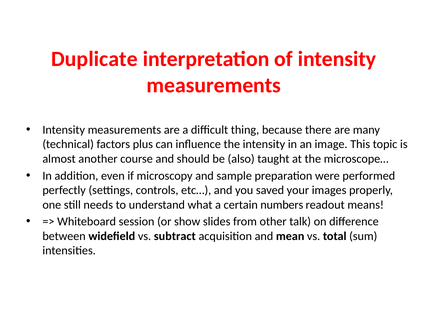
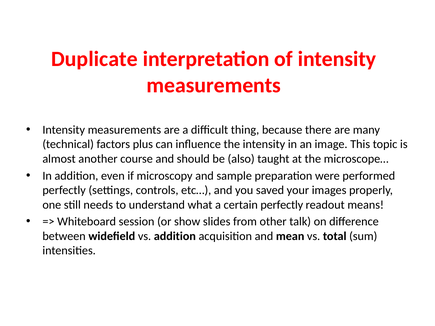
certain numbers: numbers -> perfectly
vs subtract: subtract -> addition
